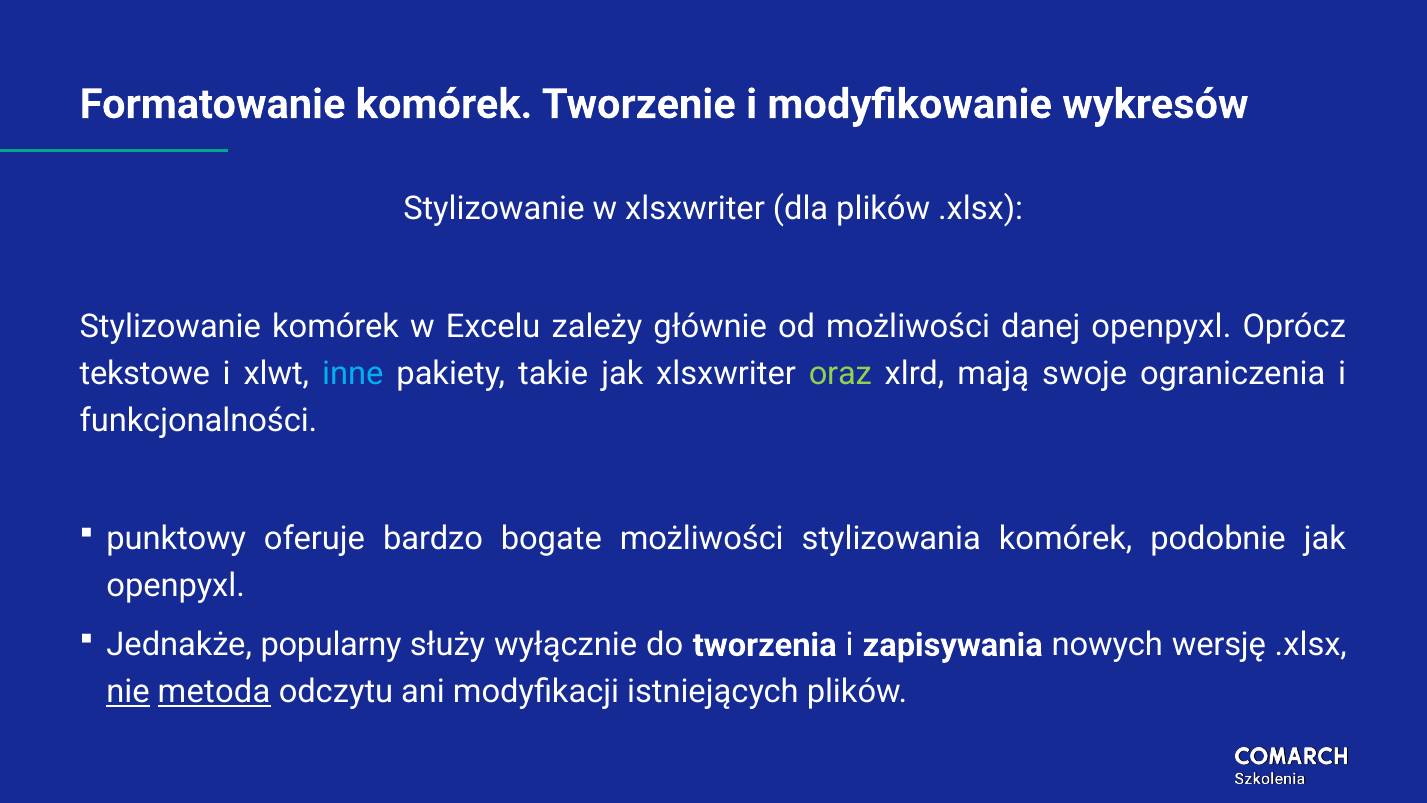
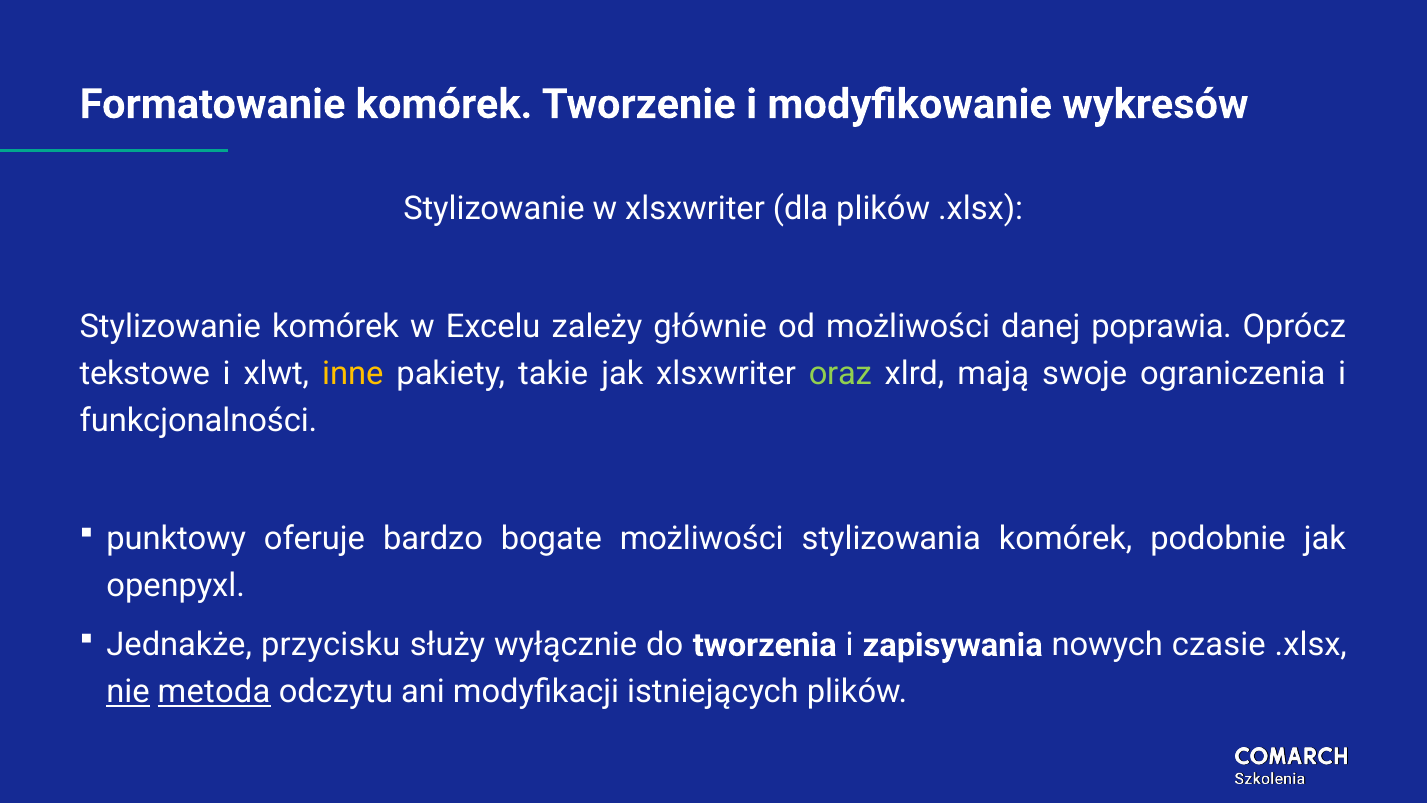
danej openpyxl: openpyxl -> poprawia
inne colour: light blue -> yellow
popularny: popularny -> przycisku
wersję: wersję -> czasie
